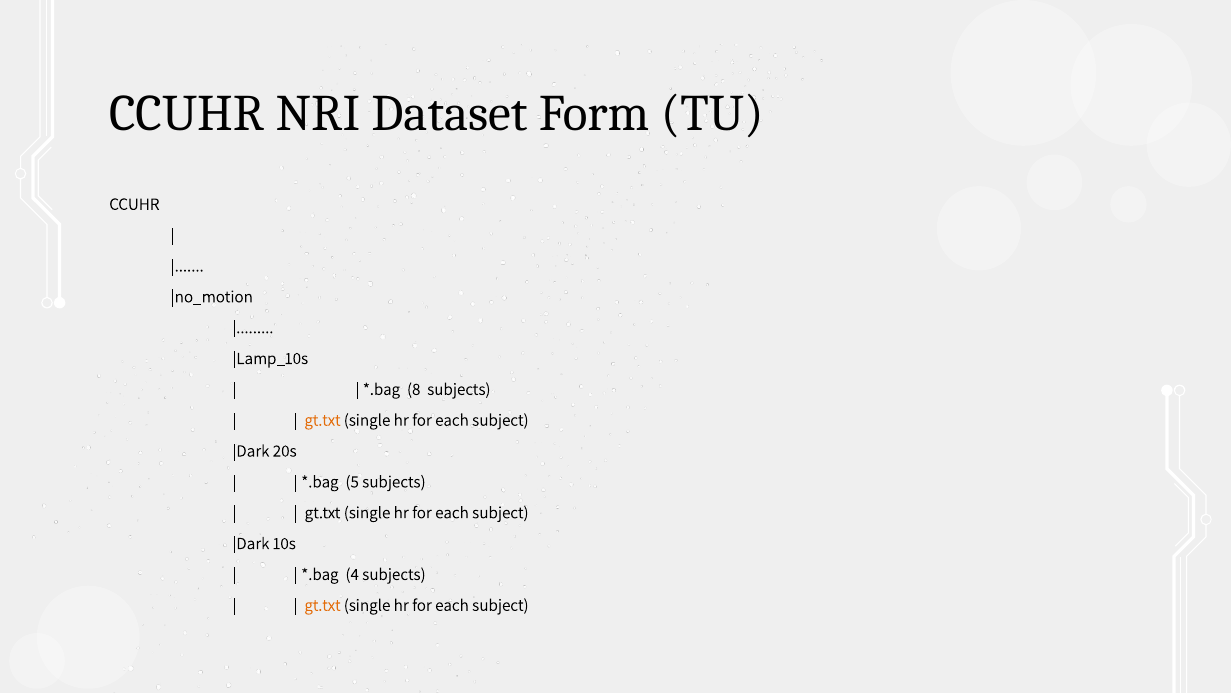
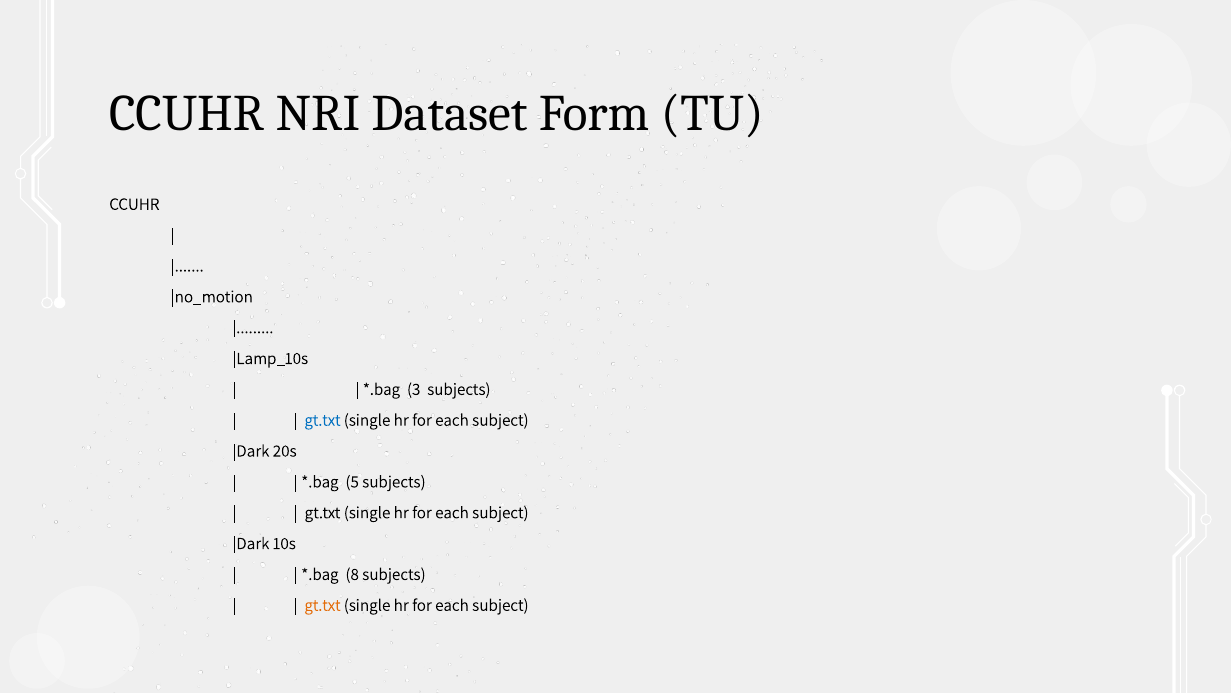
8: 8 -> 3
gt.txt at (323, 420) colour: orange -> blue
4: 4 -> 8
